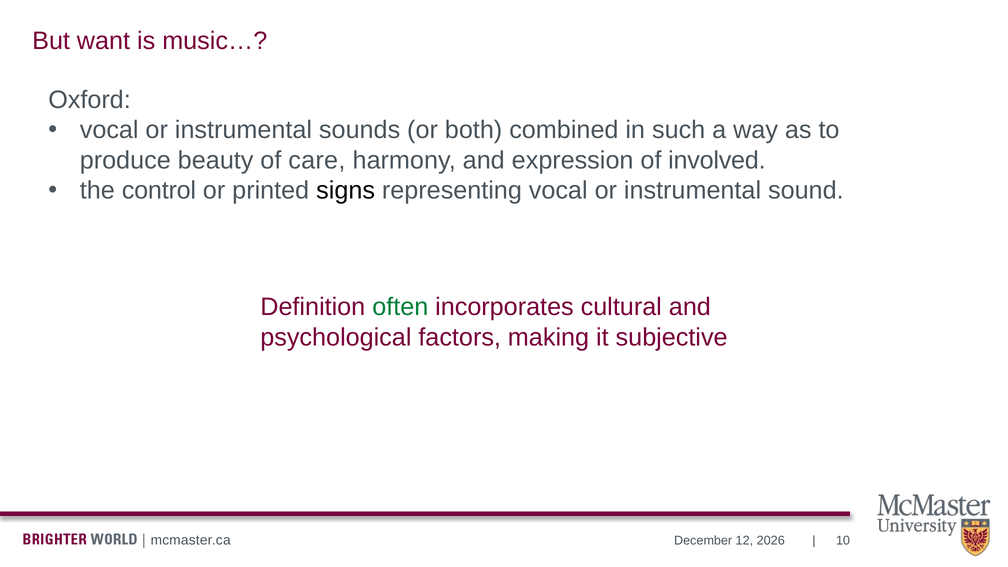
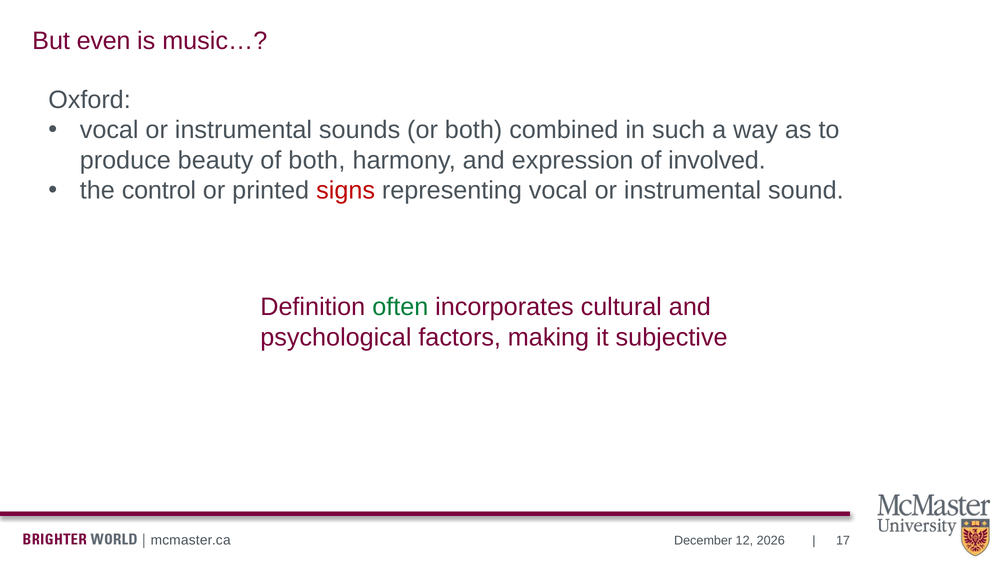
want: want -> even
of care: care -> both
signs colour: black -> red
10: 10 -> 17
